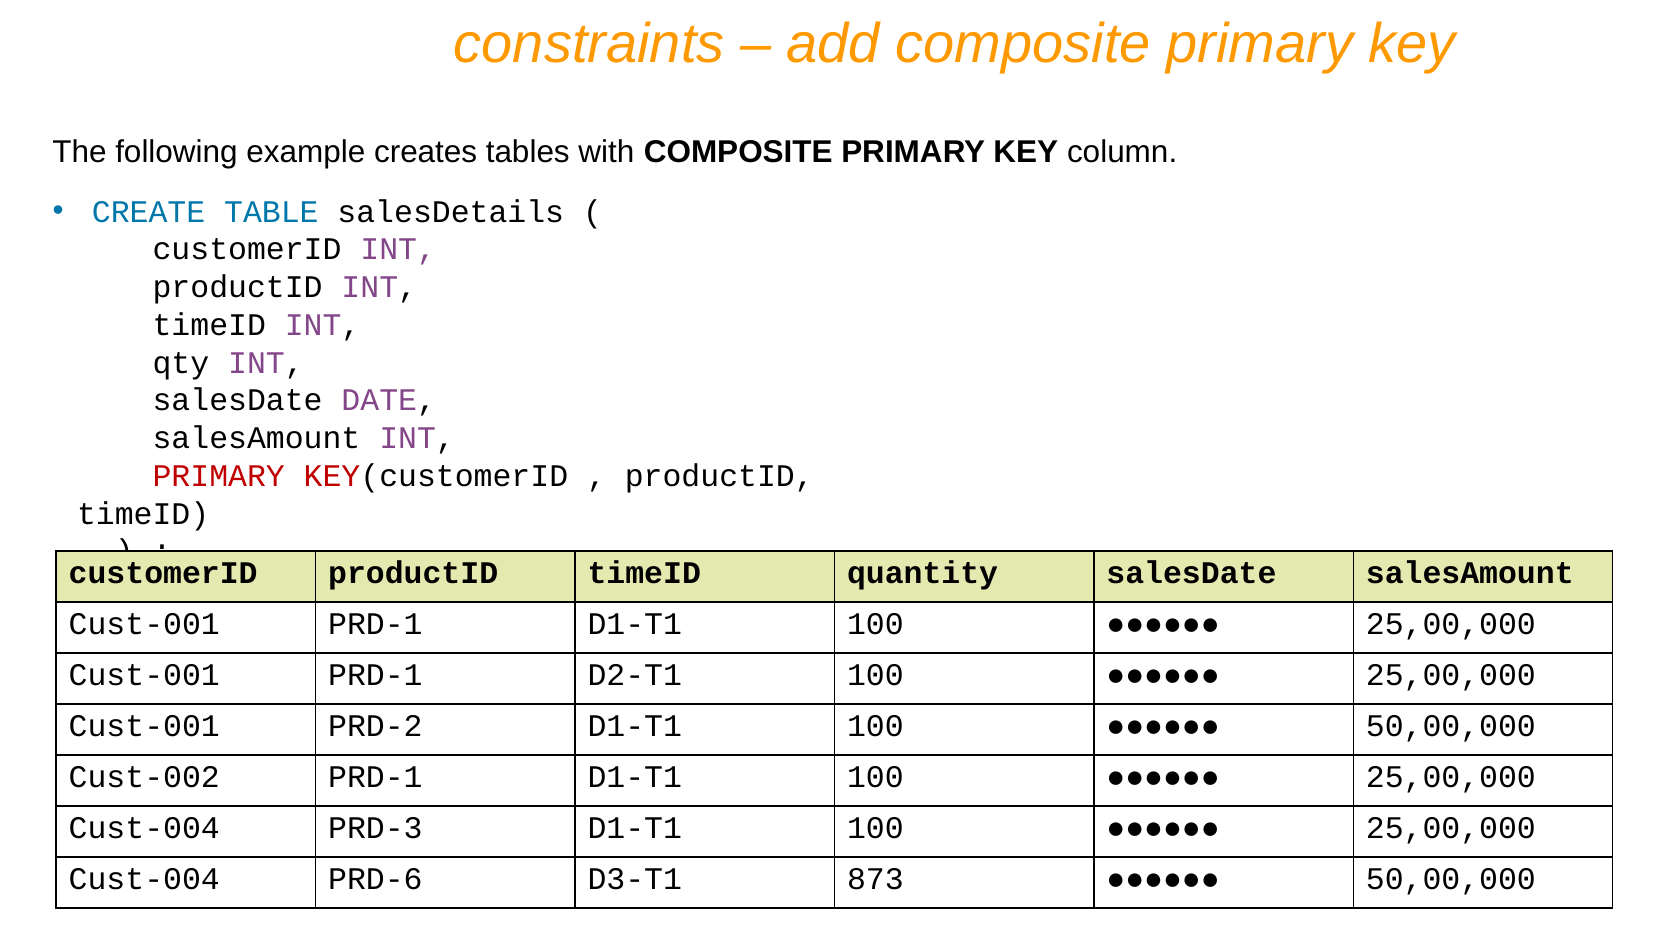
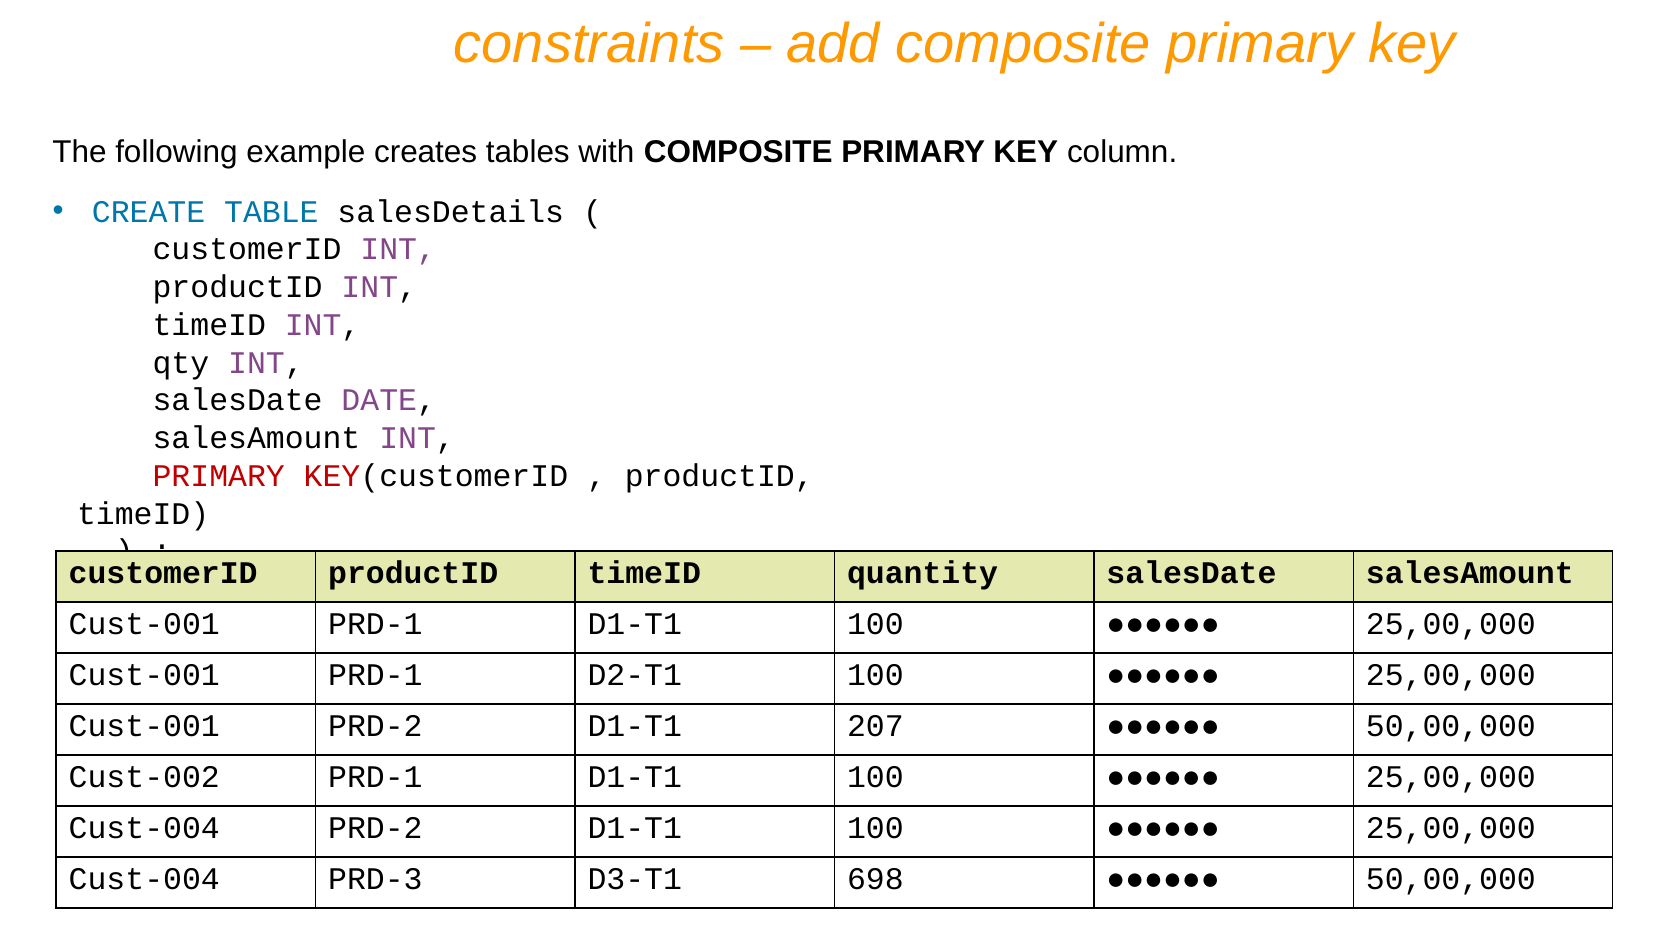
PRD-2 D1-T1 100: 100 -> 207
Cust-004 PRD-3: PRD-3 -> PRD-2
PRD-6: PRD-6 -> PRD-3
873: 873 -> 698
